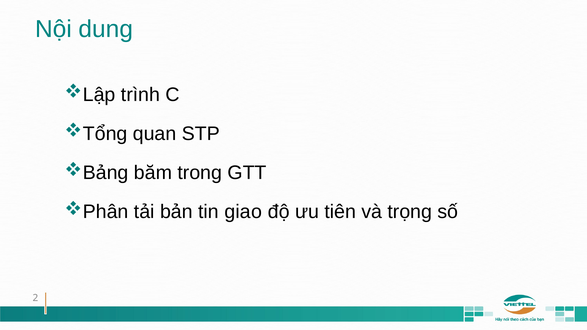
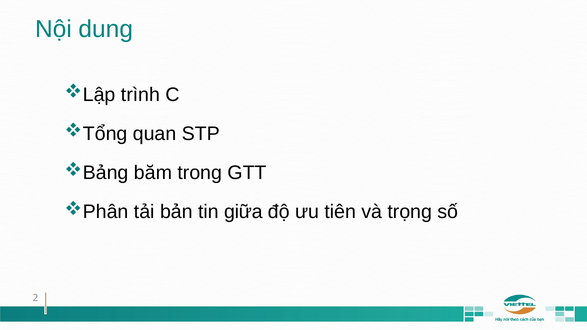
giao: giao -> giữa
